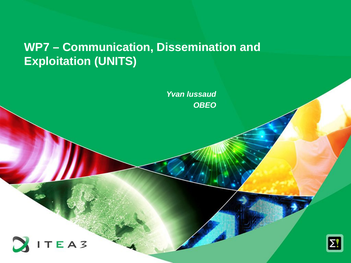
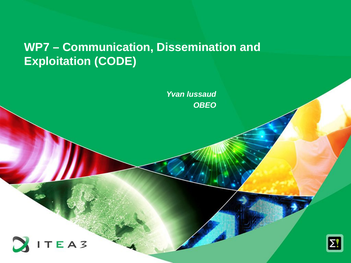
UNITS: UNITS -> CODE
